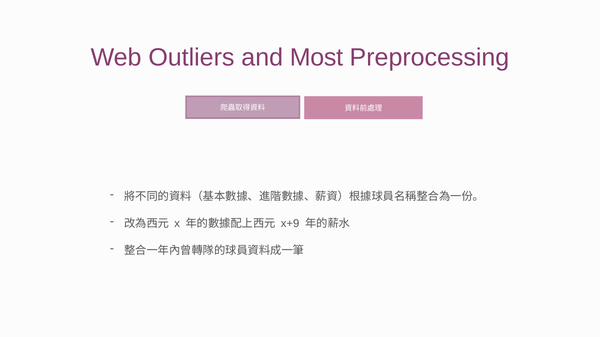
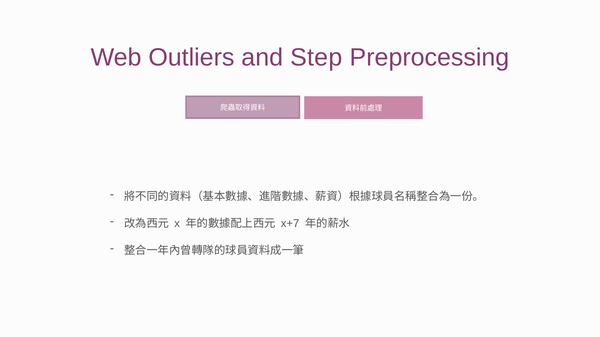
Most: Most -> Step
x+9: x+9 -> x+7
